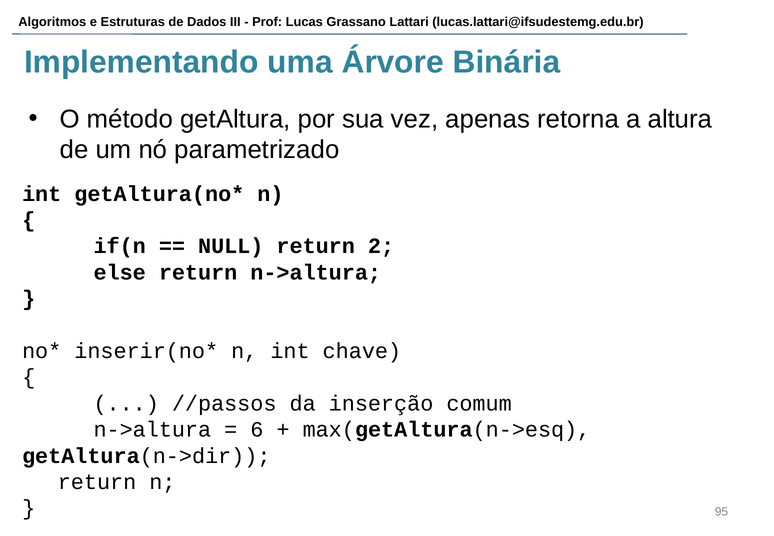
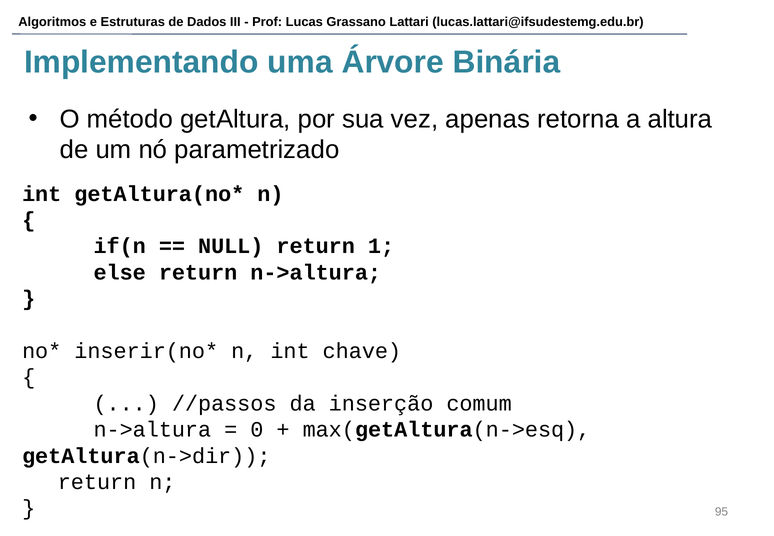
2: 2 -> 1
6: 6 -> 0
